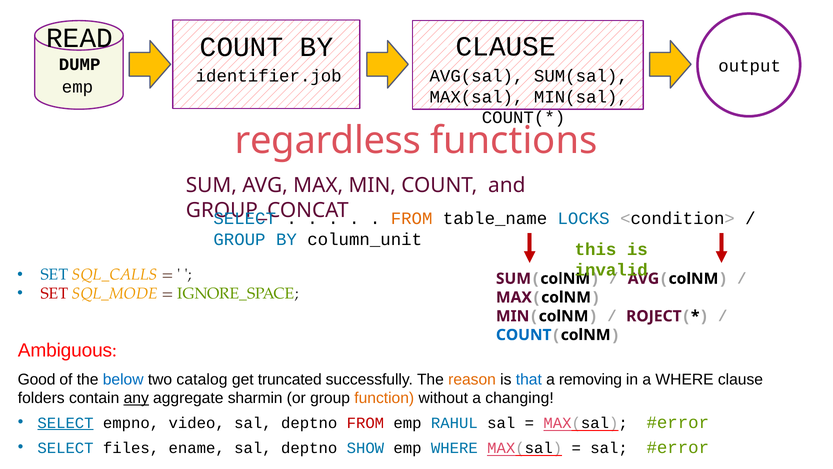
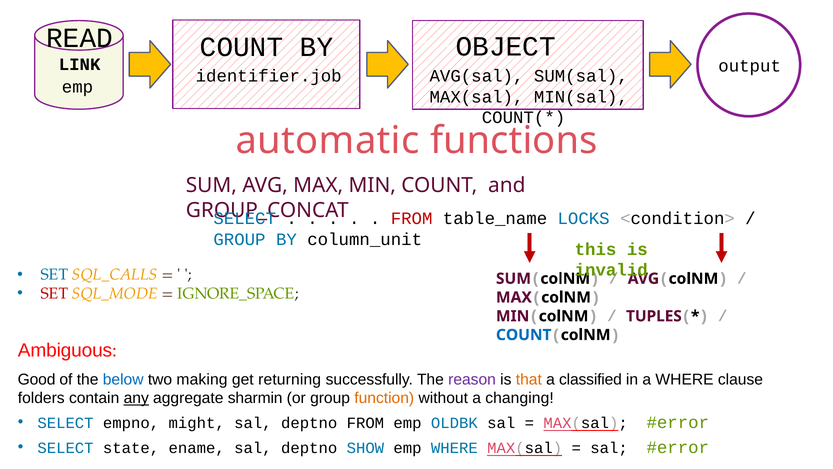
CLAUSE at (506, 47): CLAUSE -> OBJECT
DUMP: DUMP -> LINK
regardless: regardless -> automatic
FROM at (412, 218) colour: orange -> red
ROJECT: ROJECT -> TUPLES
catalog: catalog -> making
truncated: truncated -> returning
reason colour: orange -> purple
that colour: blue -> orange
removing: removing -> classified
SELECT at (66, 423) underline: present -> none
video: video -> might
FROM at (365, 423) colour: red -> black
RAHUL: RAHUL -> OLDBK
files: files -> state
